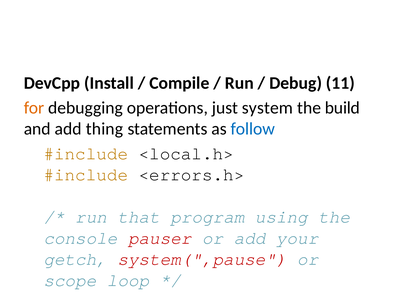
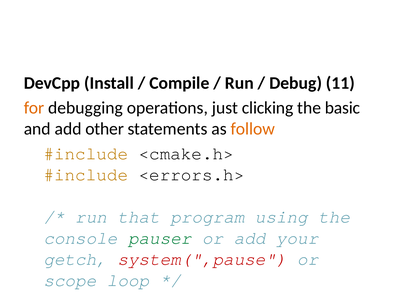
system: system -> clicking
build: build -> basic
thing: thing -> other
follow colour: blue -> orange
<local.h>: <local.h> -> <cmake.h>
pauser colour: red -> green
